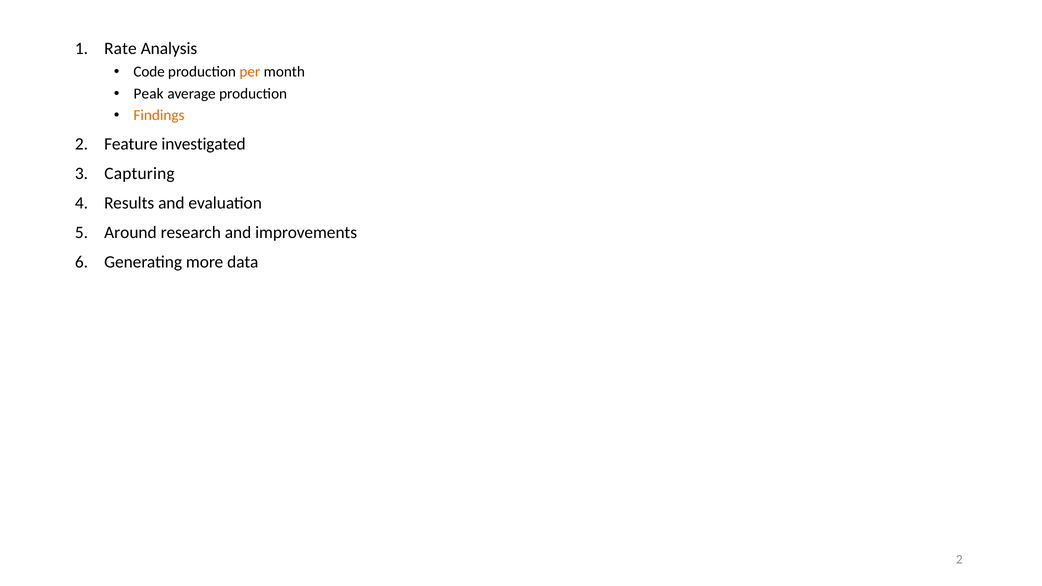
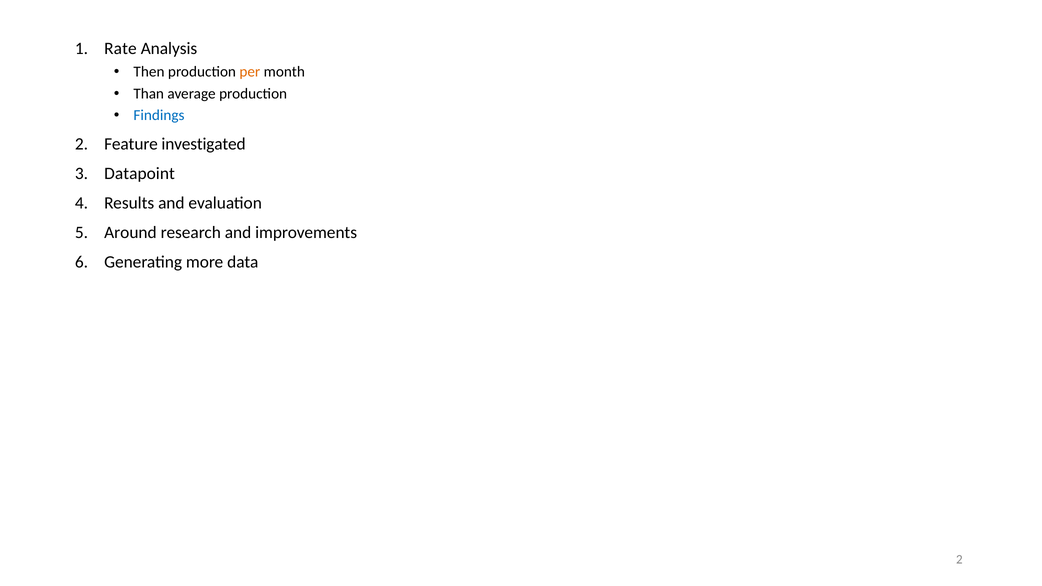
Code: Code -> Then
Peak: Peak -> Than
Findings colour: orange -> blue
Capturing: Capturing -> Datapoint
